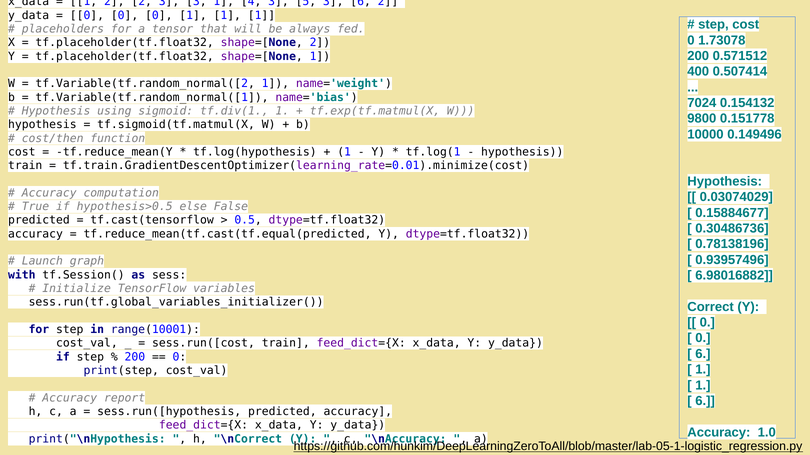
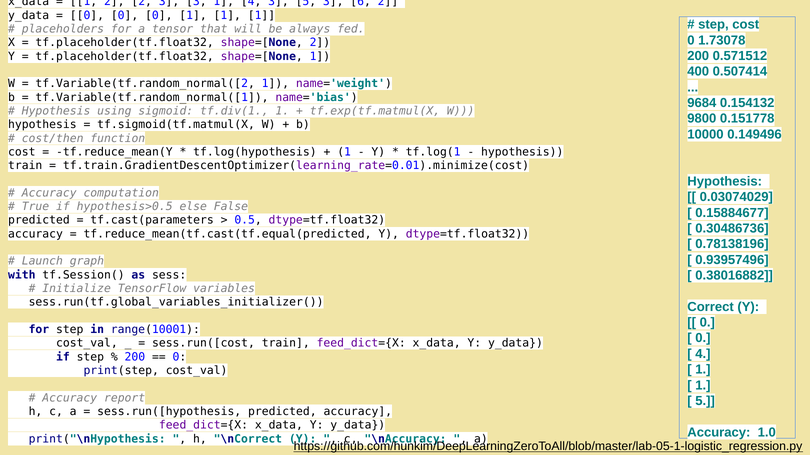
7024: 7024 -> 9684
tf.cast(tensorflow: tf.cast(tensorflow -> tf.cast(parameters
6.98016882: 6.98016882 -> 0.38016882
6 at (703, 354): 6 -> 4
6 at (705, 401): 6 -> 5
